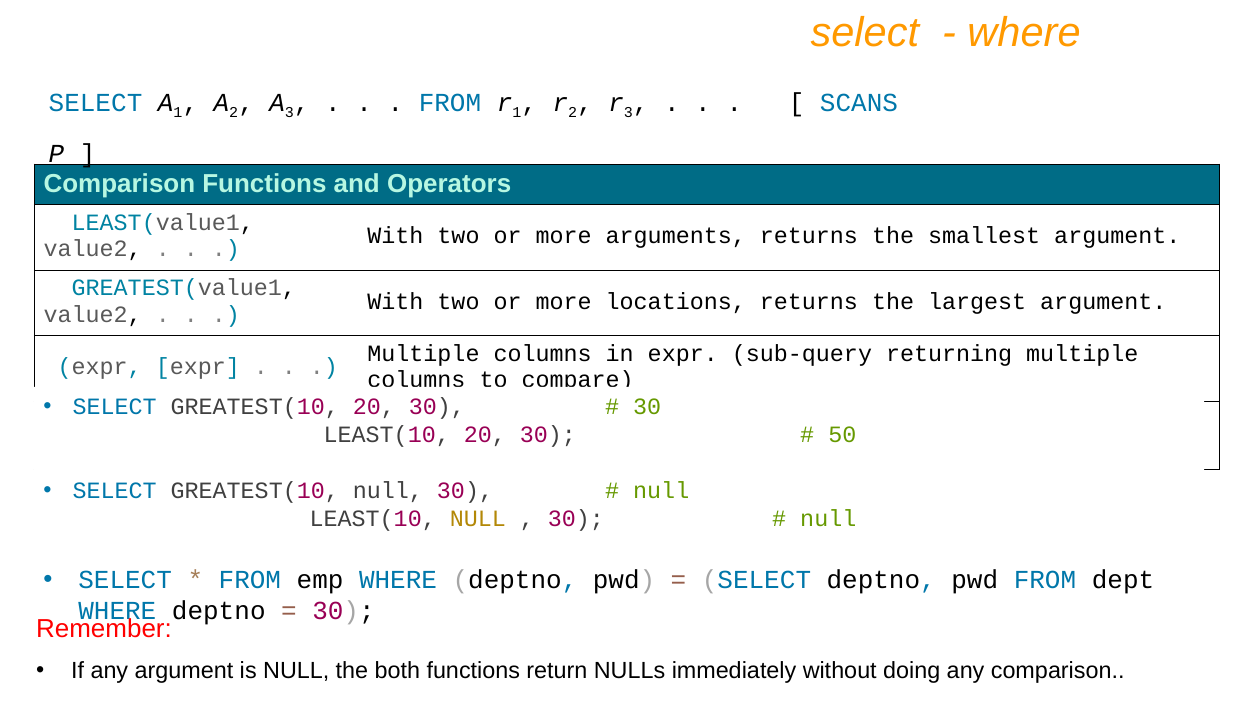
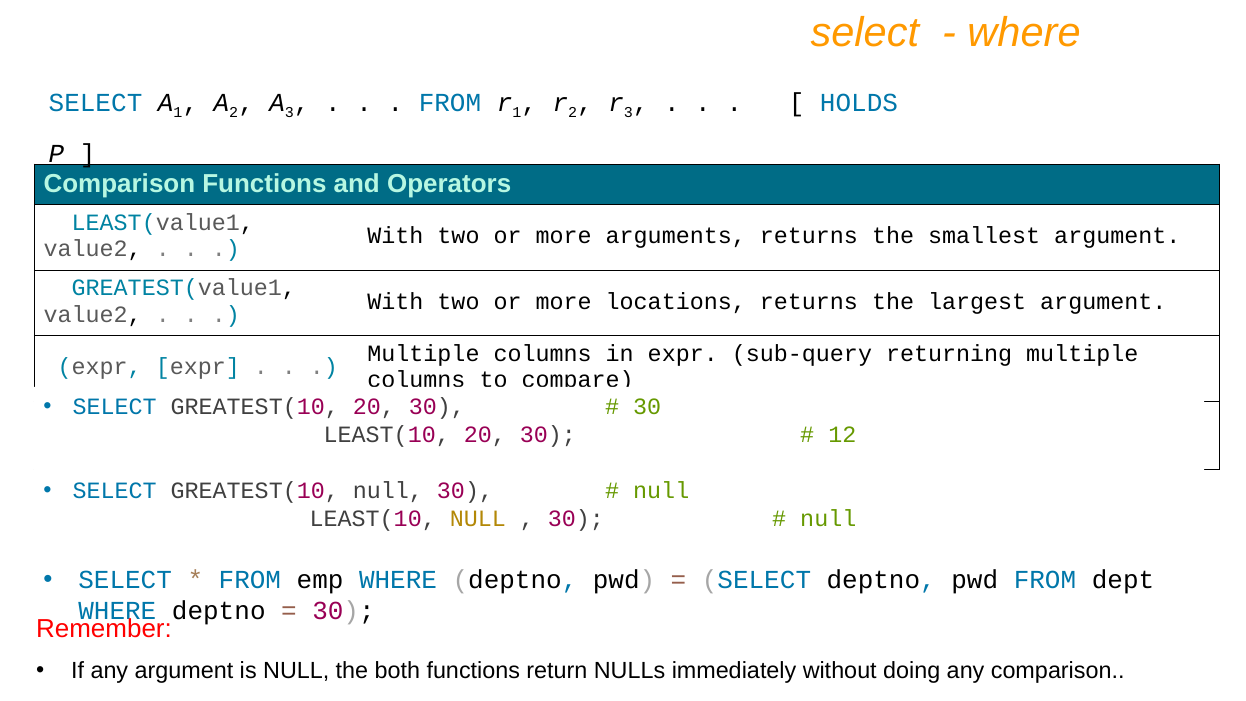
SCANS: SCANS -> HOLDS
50: 50 -> 12
